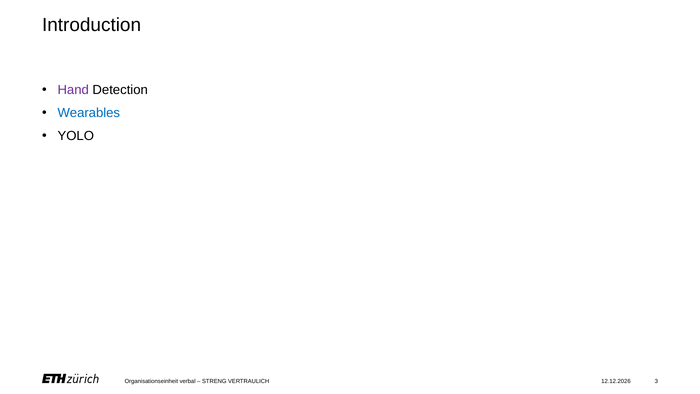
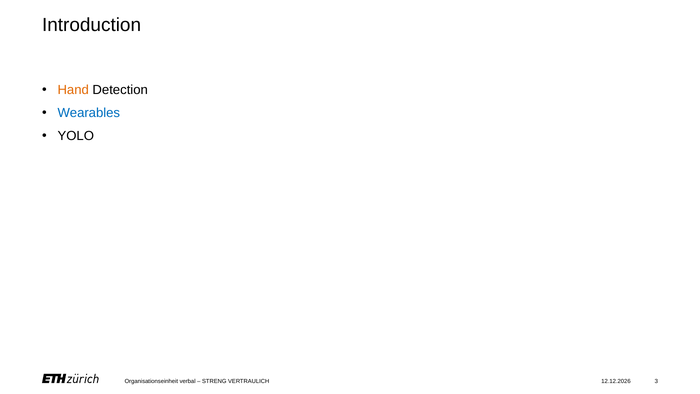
Hand colour: purple -> orange
